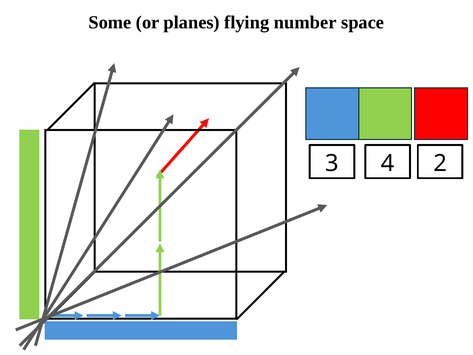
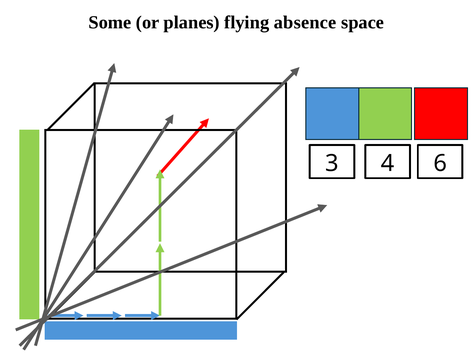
number: number -> absence
2: 2 -> 6
